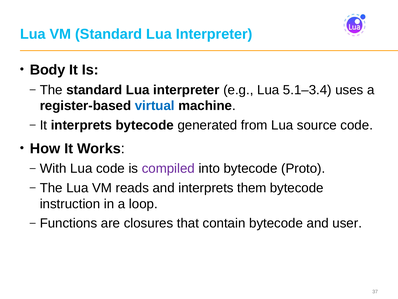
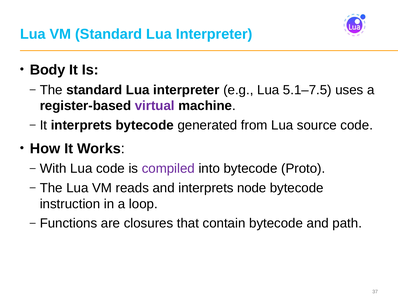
5.1–3.4: 5.1–3.4 -> 5.1–7.5
virtual colour: blue -> purple
them: them -> node
user: user -> path
